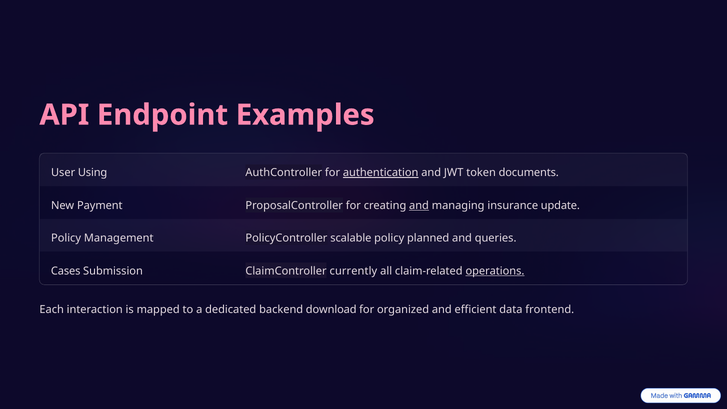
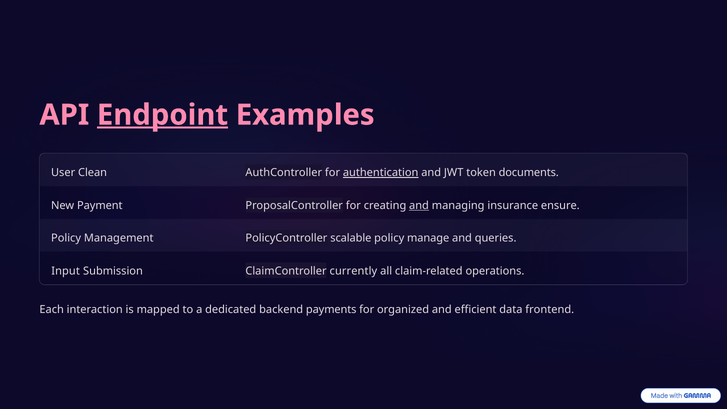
Endpoint underline: none -> present
Using: Using -> Clean
update: update -> ensure
planned: planned -> manage
Cases: Cases -> Input
operations underline: present -> none
download: download -> payments
